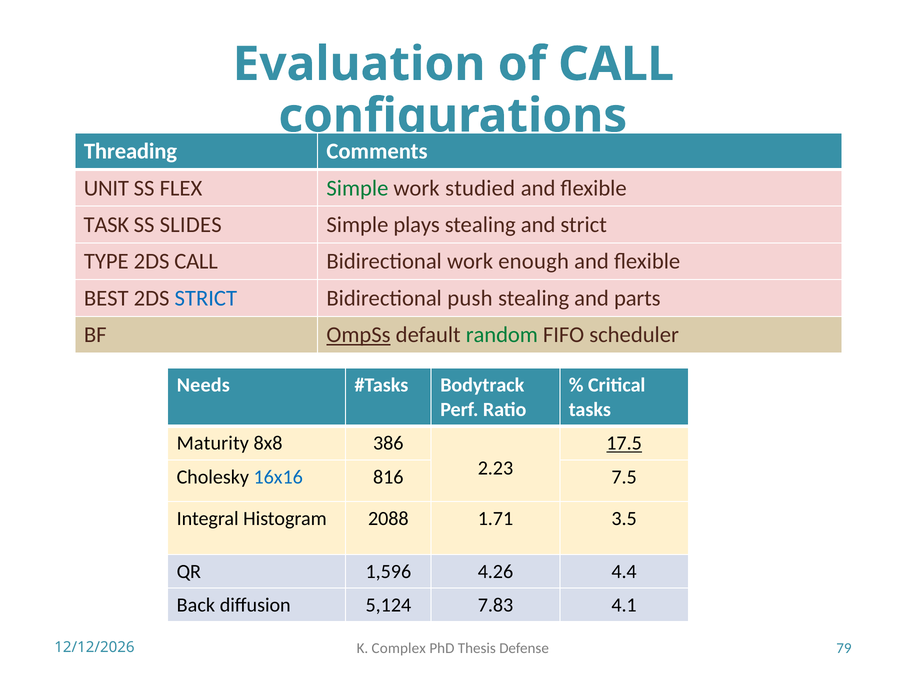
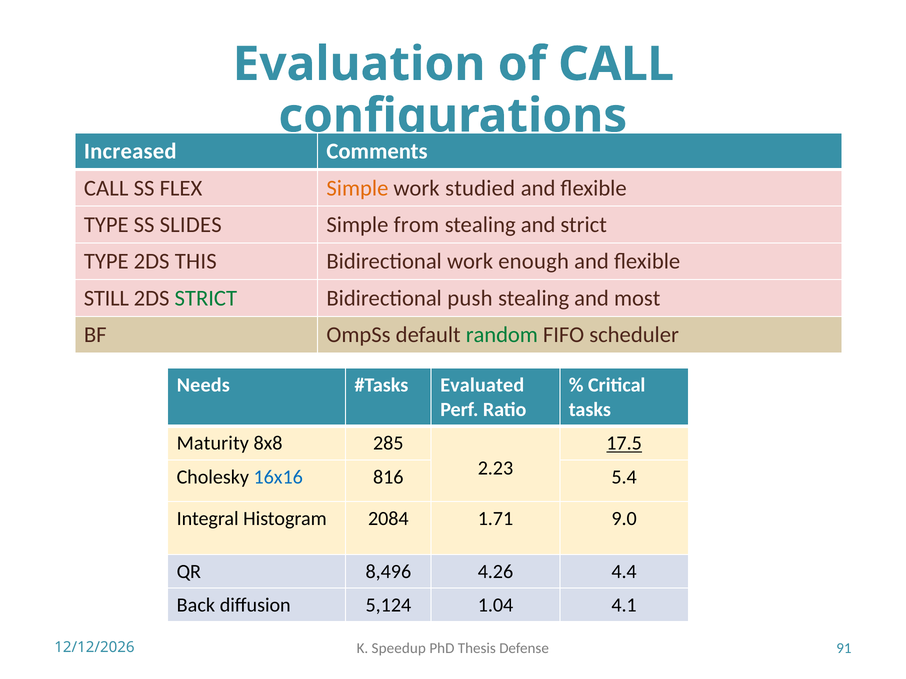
Threading: Threading -> Increased
UNIT at (106, 188): UNIT -> CALL
Simple at (357, 188) colour: green -> orange
TASK at (106, 225): TASK -> TYPE
plays: plays -> from
2DS CALL: CALL -> THIS
BEST: BEST -> STILL
STRICT at (206, 298) colour: blue -> green
parts: parts -> most
OmpSs underline: present -> none
Bodytrack: Bodytrack -> Evaluated
386: 386 -> 285
7.5: 7.5 -> 5.4
2088: 2088 -> 2084
3.5: 3.5 -> 9.0
1,596: 1,596 -> 8,496
7.83: 7.83 -> 1.04
Complex: Complex -> Speedup
79: 79 -> 91
